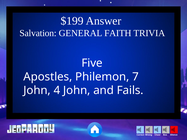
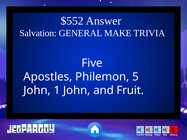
$199: $199 -> $552
FAITH: FAITH -> MAKE
7: 7 -> 5
4: 4 -> 1
Fails: Fails -> Fruit
